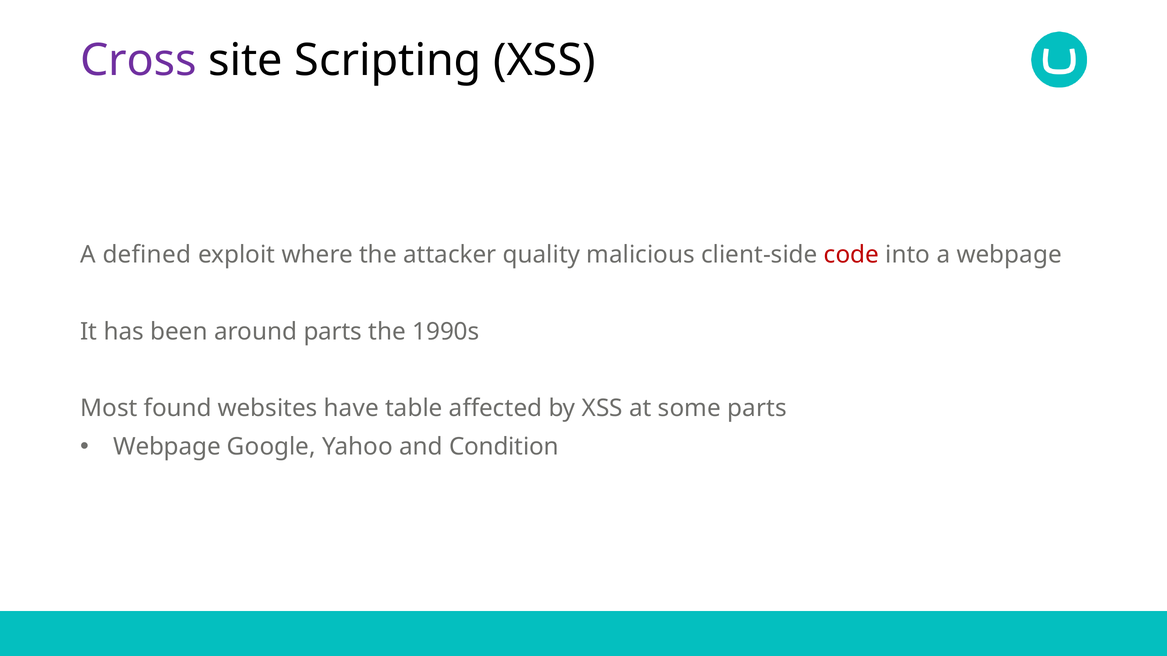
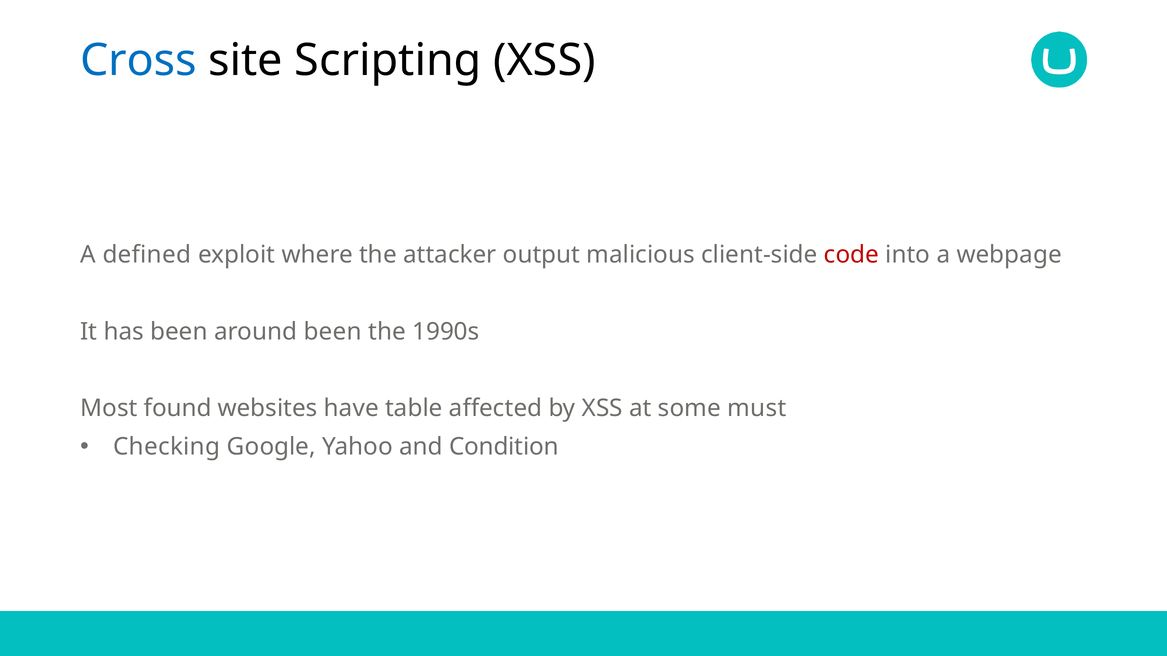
Cross colour: purple -> blue
quality: quality -> output
around parts: parts -> been
some parts: parts -> must
Webpage at (167, 447): Webpage -> Checking
